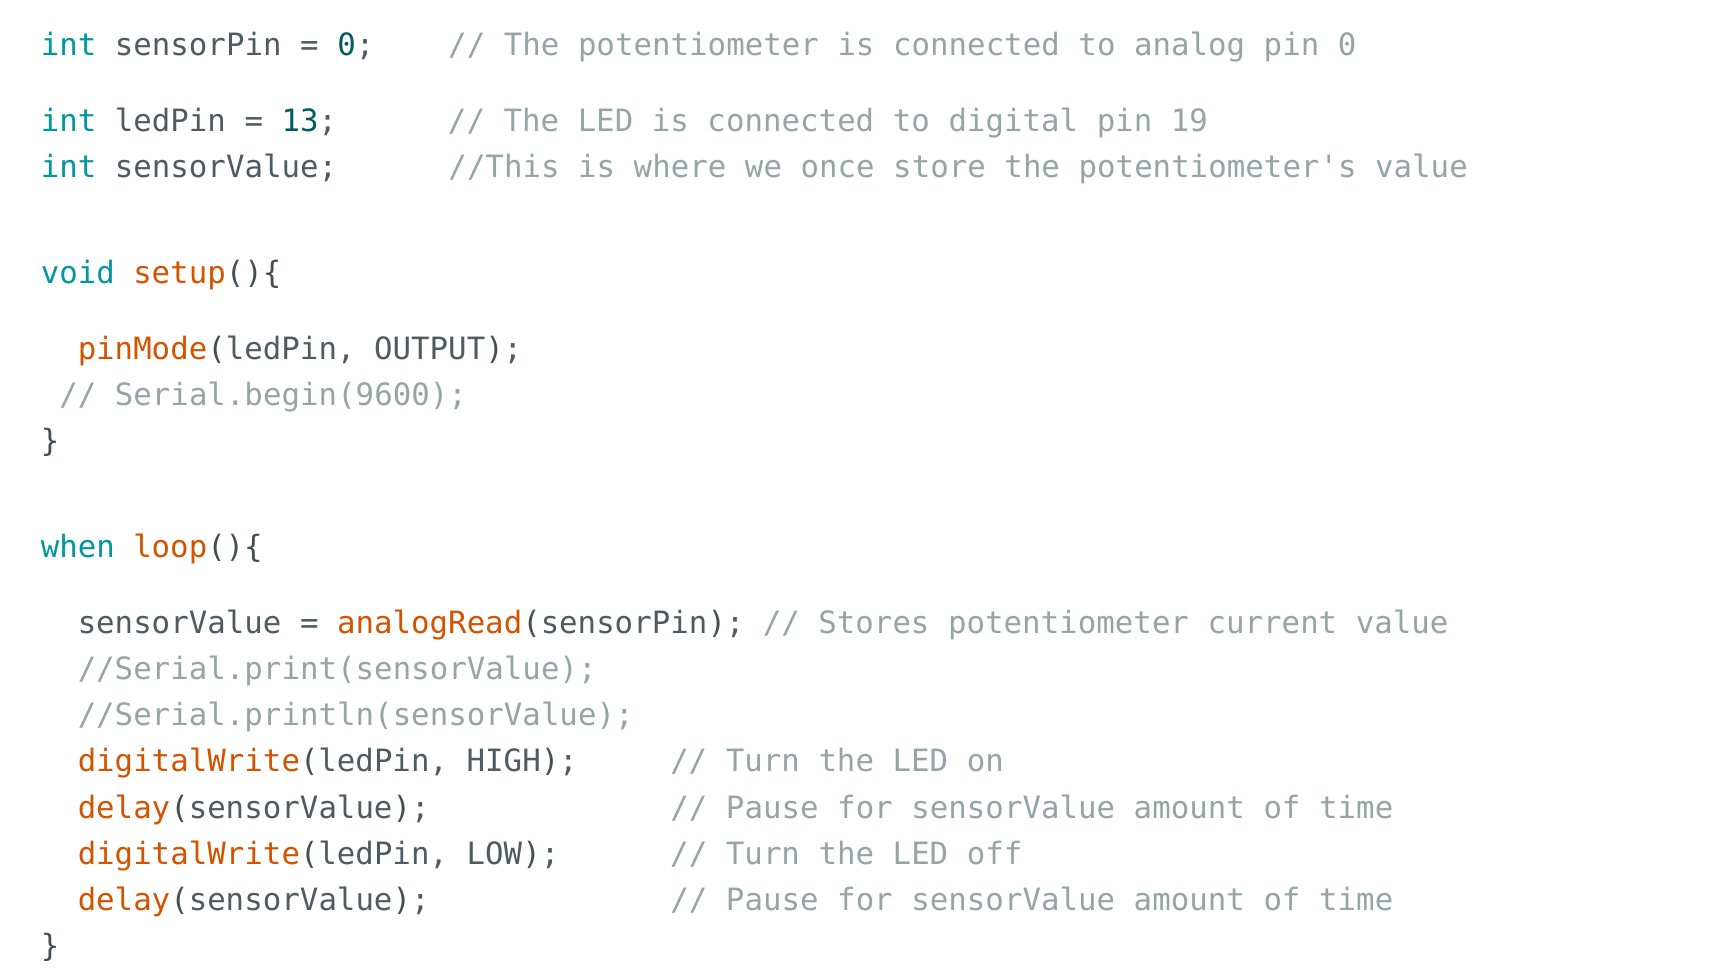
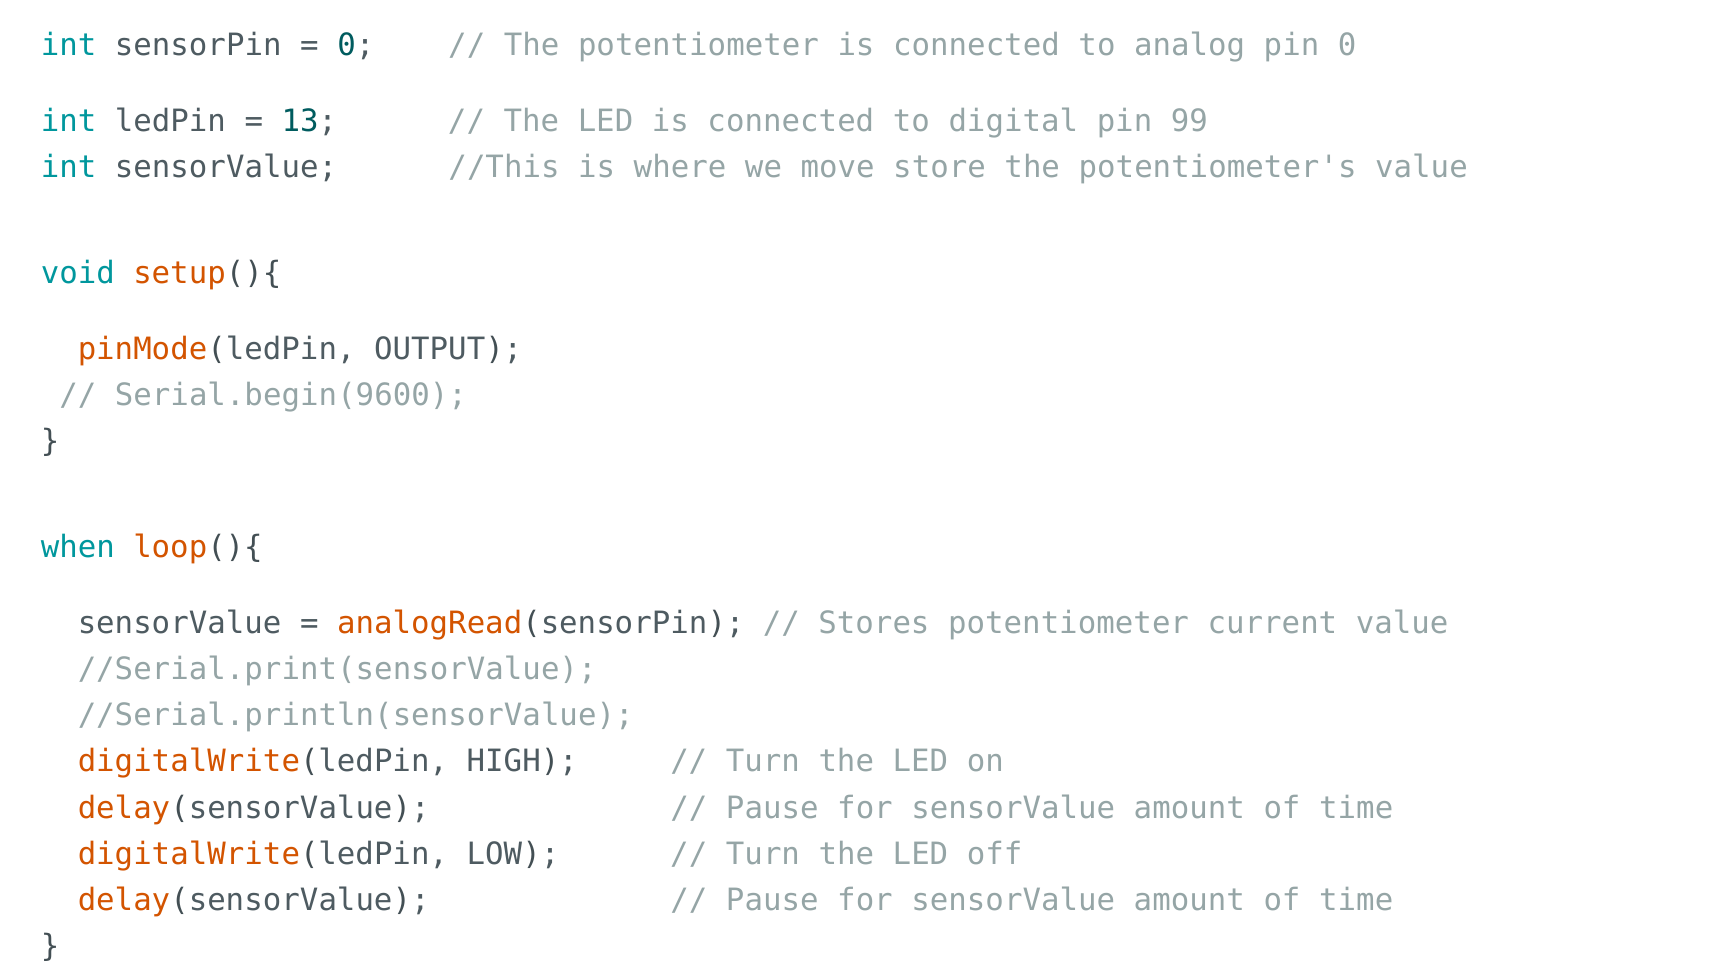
19: 19 -> 99
once: once -> move
